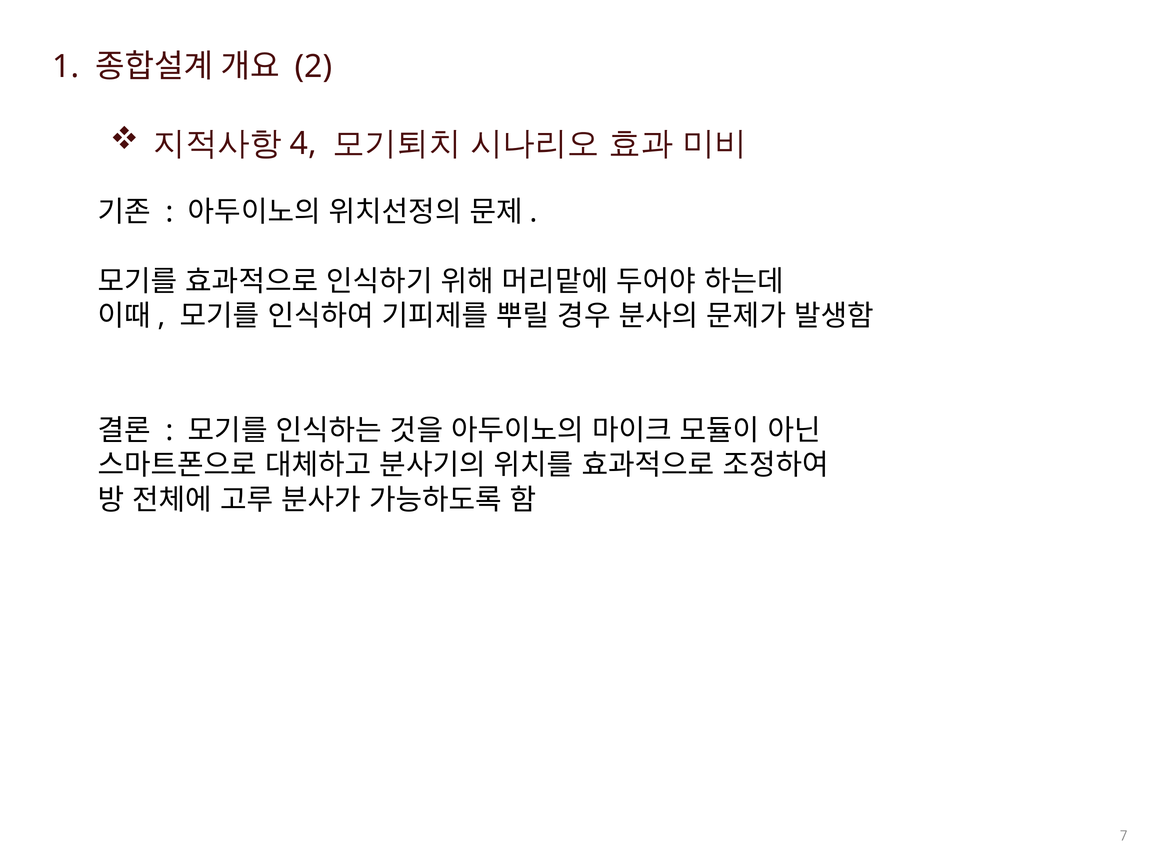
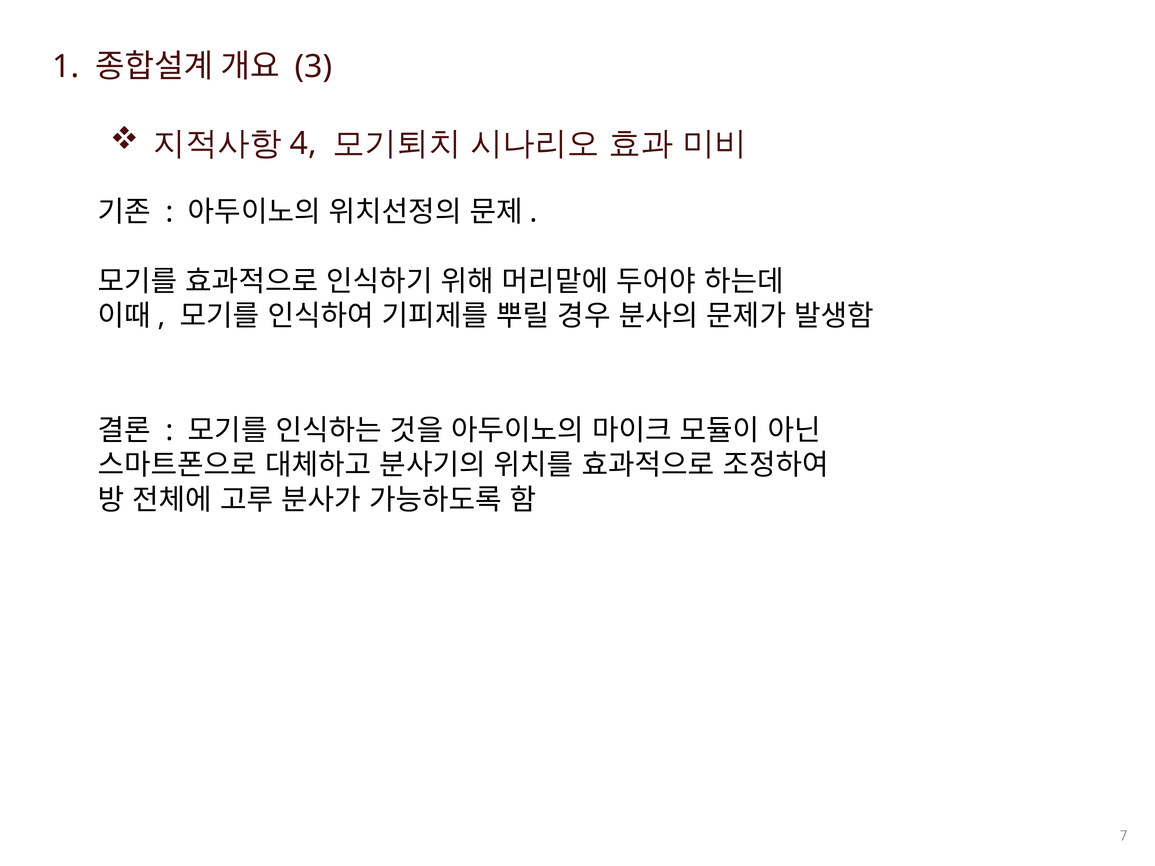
2: 2 -> 3
